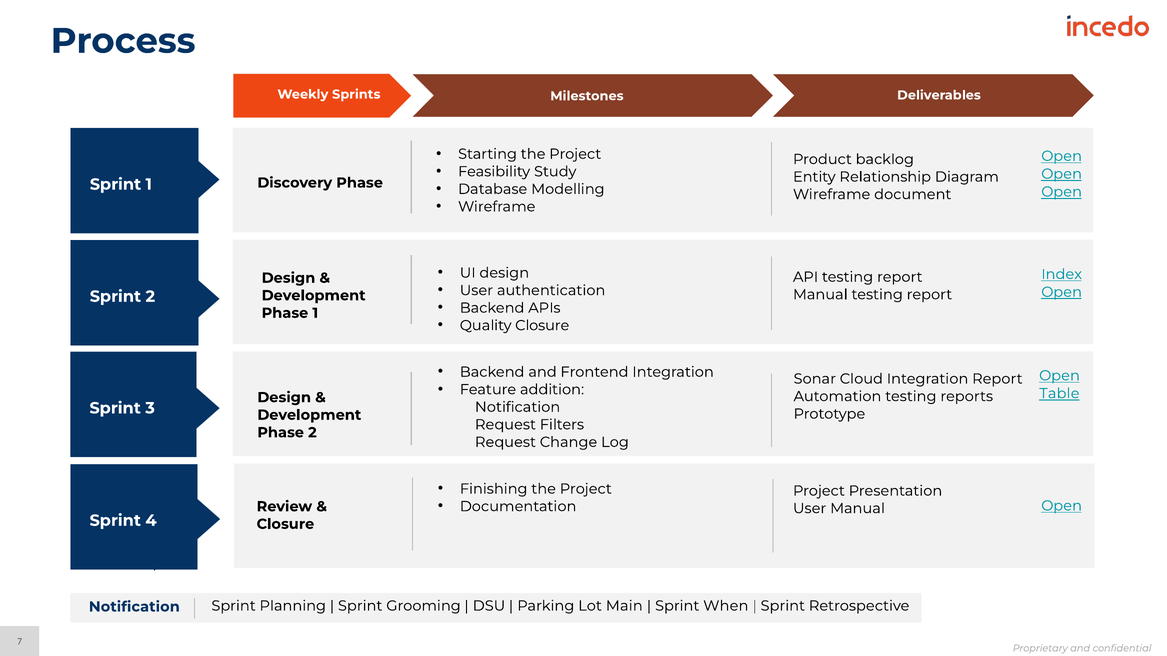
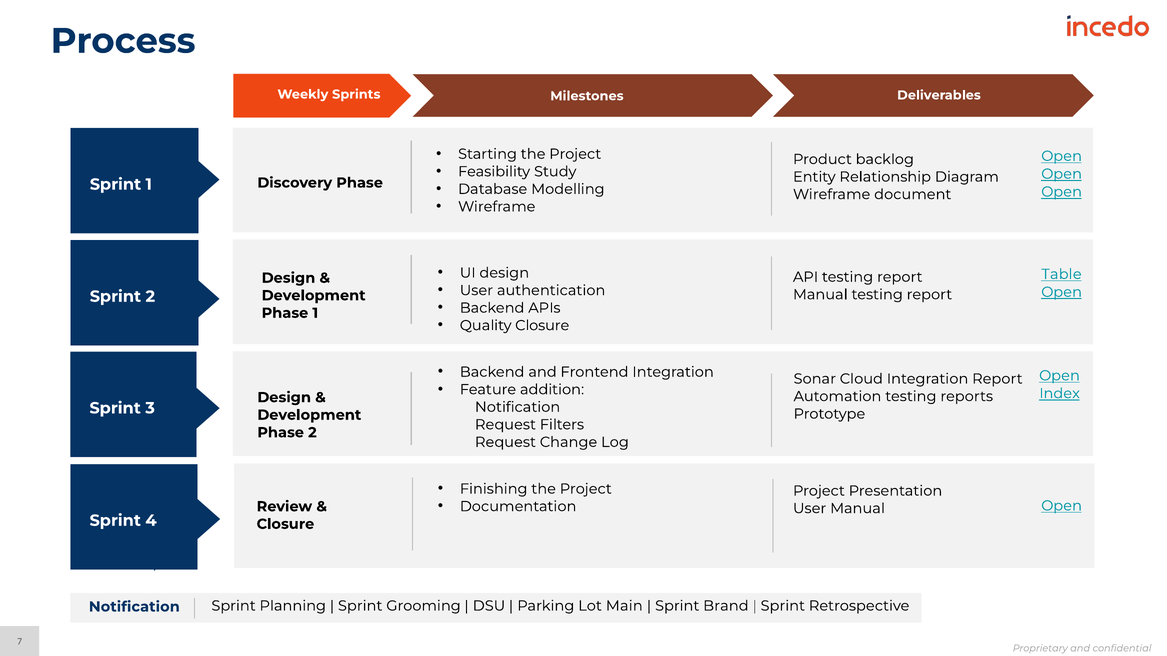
Index: Index -> Table
Table: Table -> Index
When: When -> Brand
